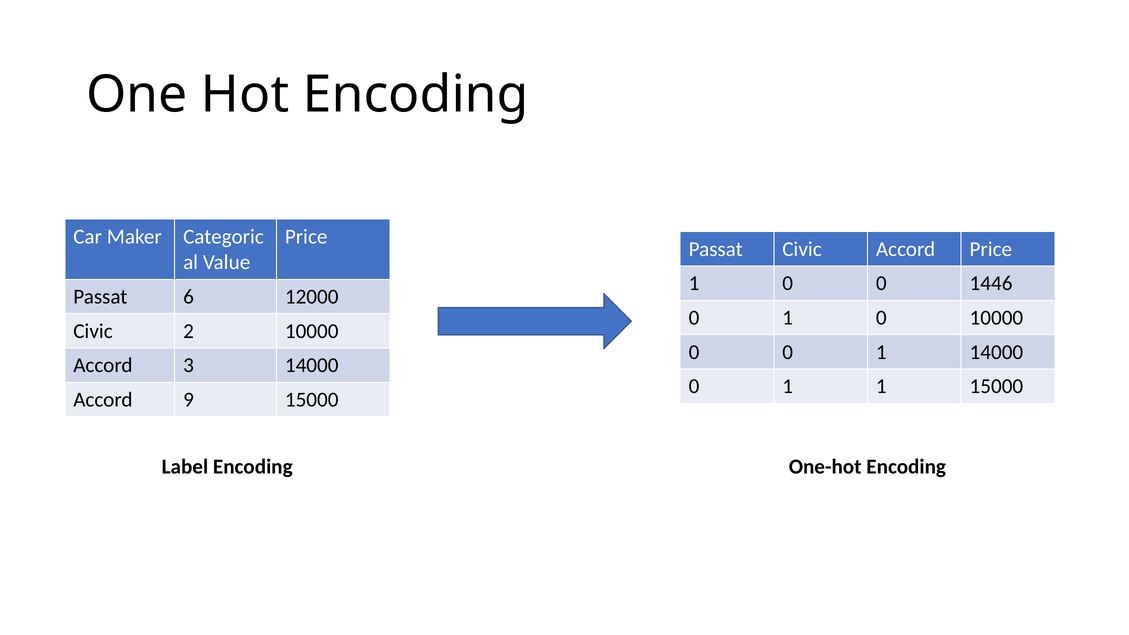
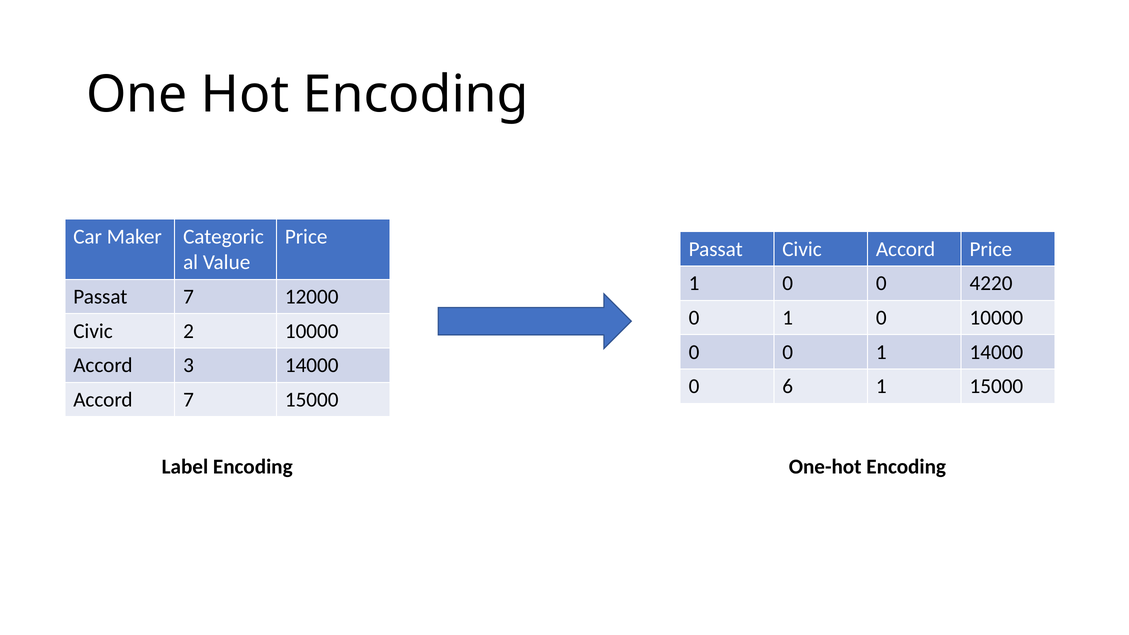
1446: 1446 -> 4220
Passat 6: 6 -> 7
1 at (788, 386): 1 -> 6
Accord 9: 9 -> 7
